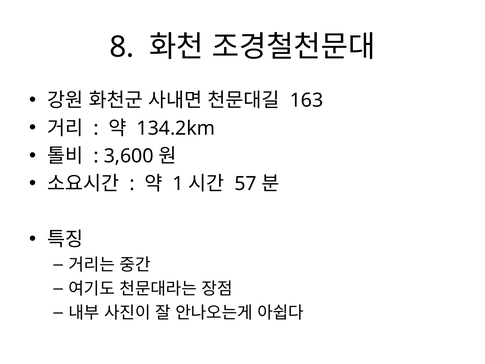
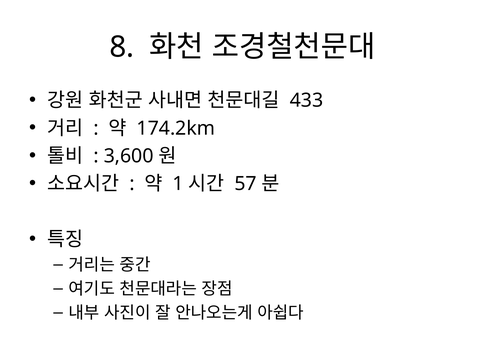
163: 163 -> 433
134.2km: 134.2km -> 174.2km
